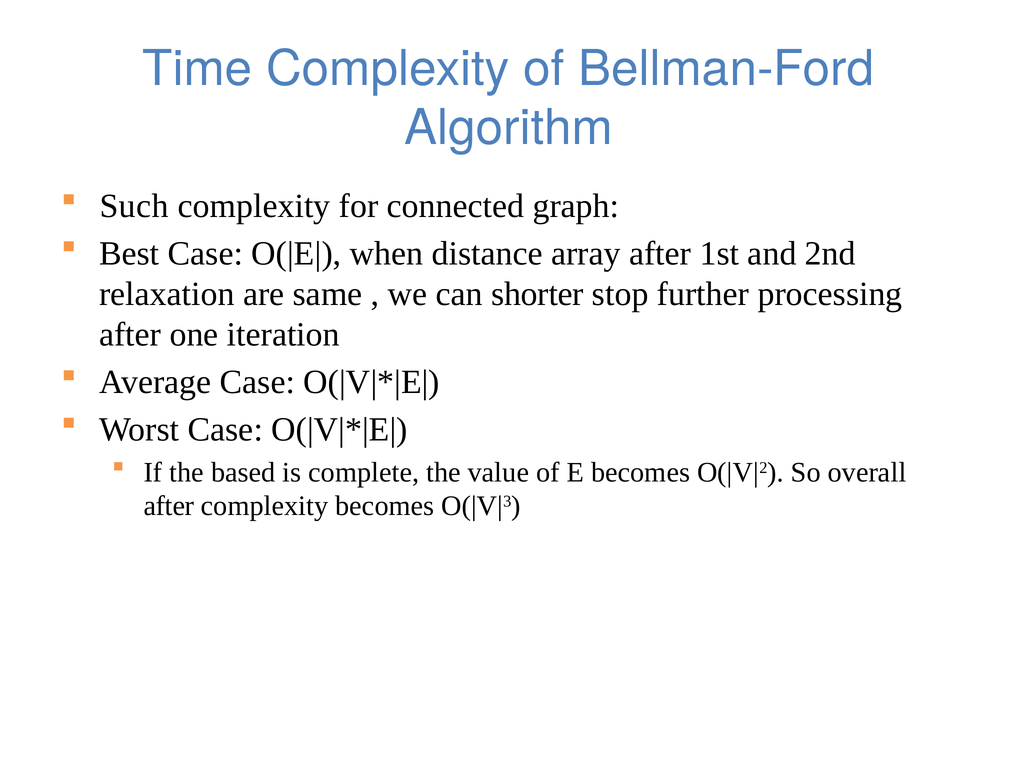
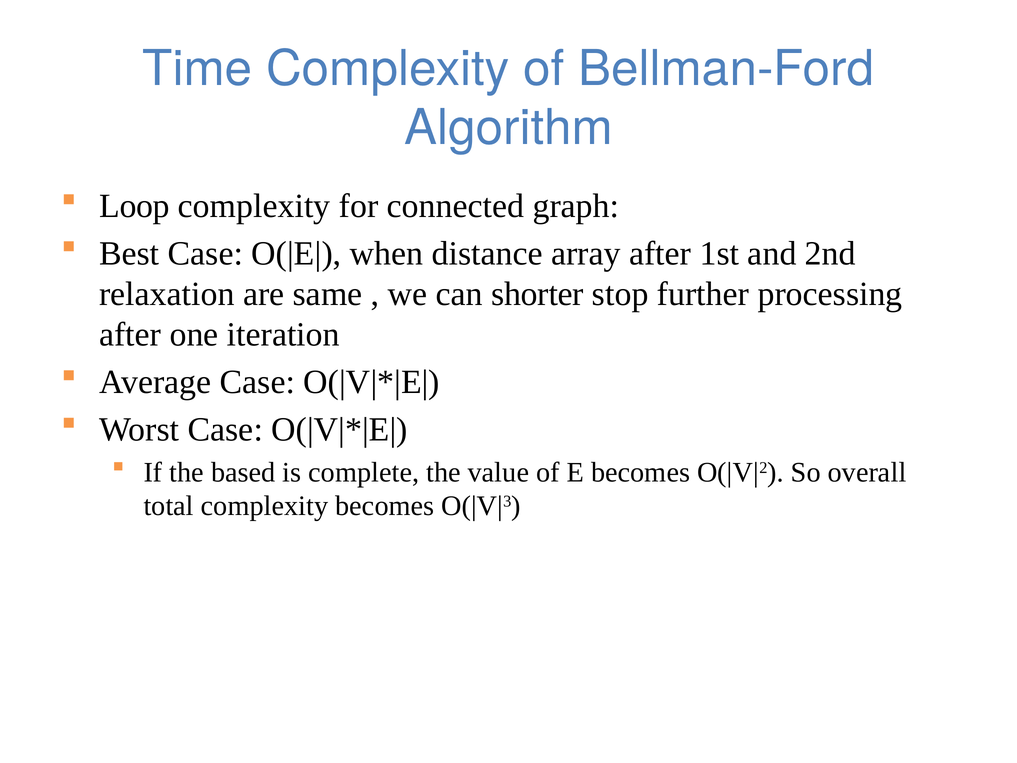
Such: Such -> Loop
after at (169, 506): after -> total
